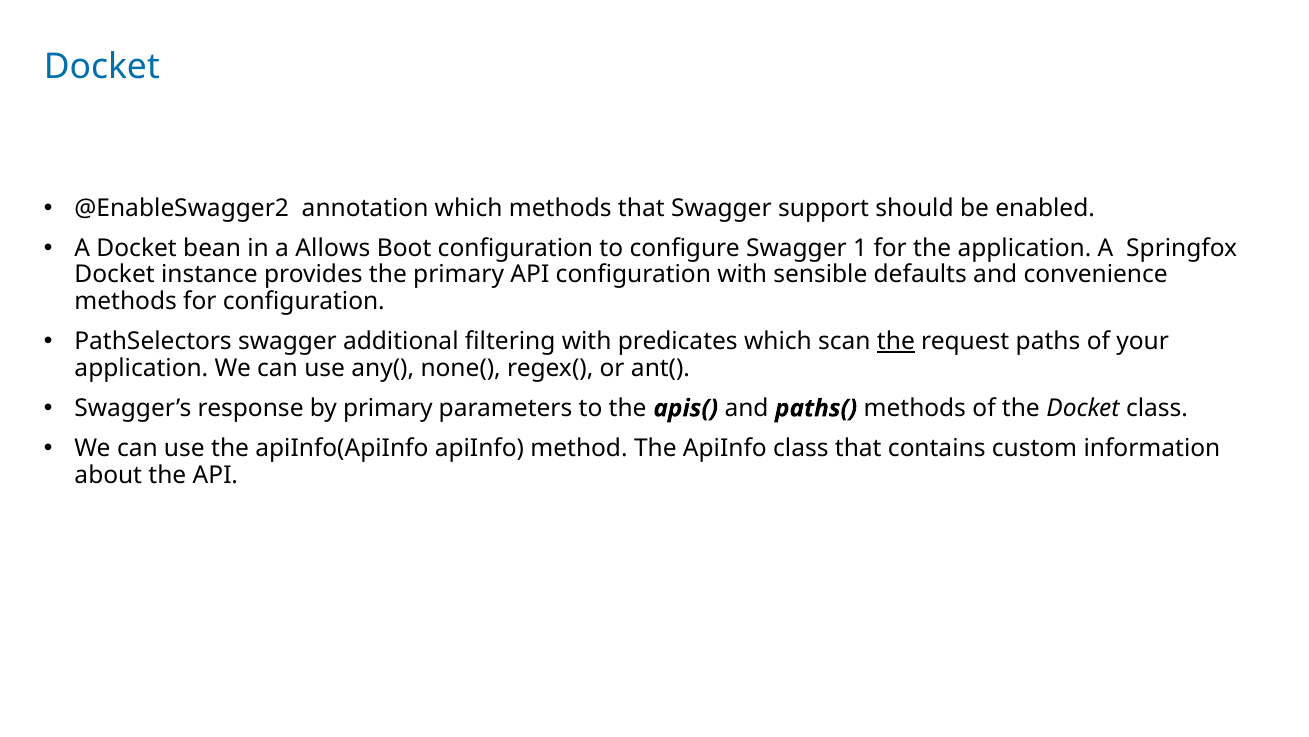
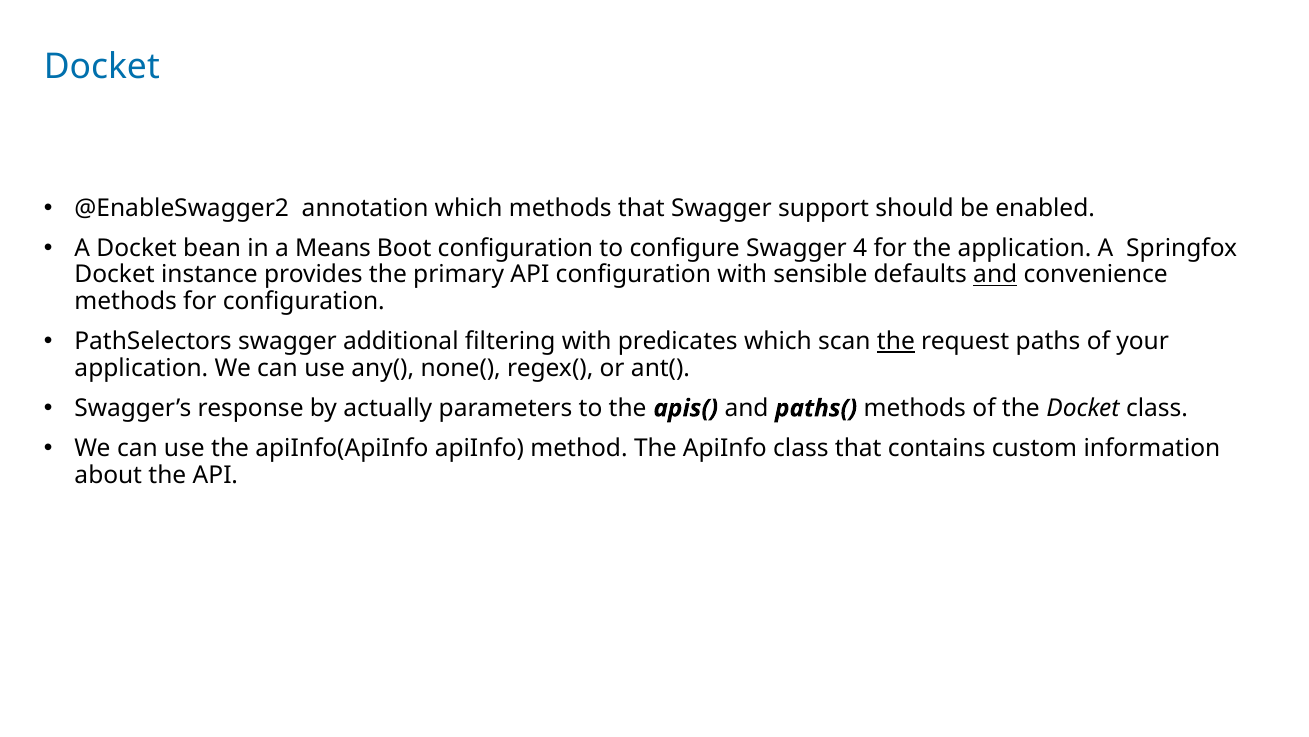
Allows: Allows -> Means
1: 1 -> 4
and at (995, 275) underline: none -> present
by primary: primary -> actually
